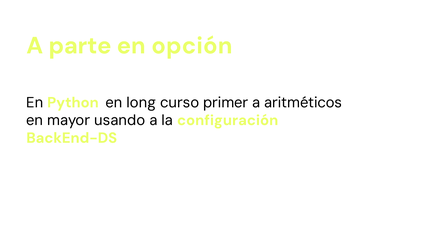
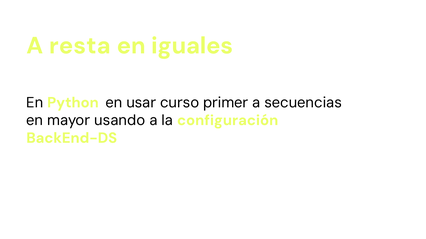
parte: parte -> resta
opción: opción -> iguales
long: long -> usar
aritméticos: aritméticos -> secuencias
